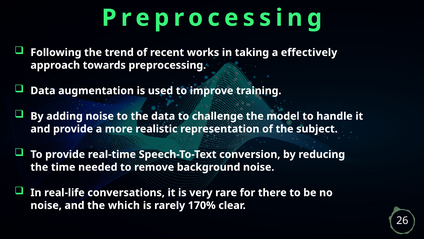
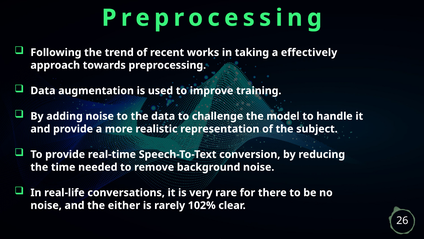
which: which -> either
170%: 170% -> 102%
